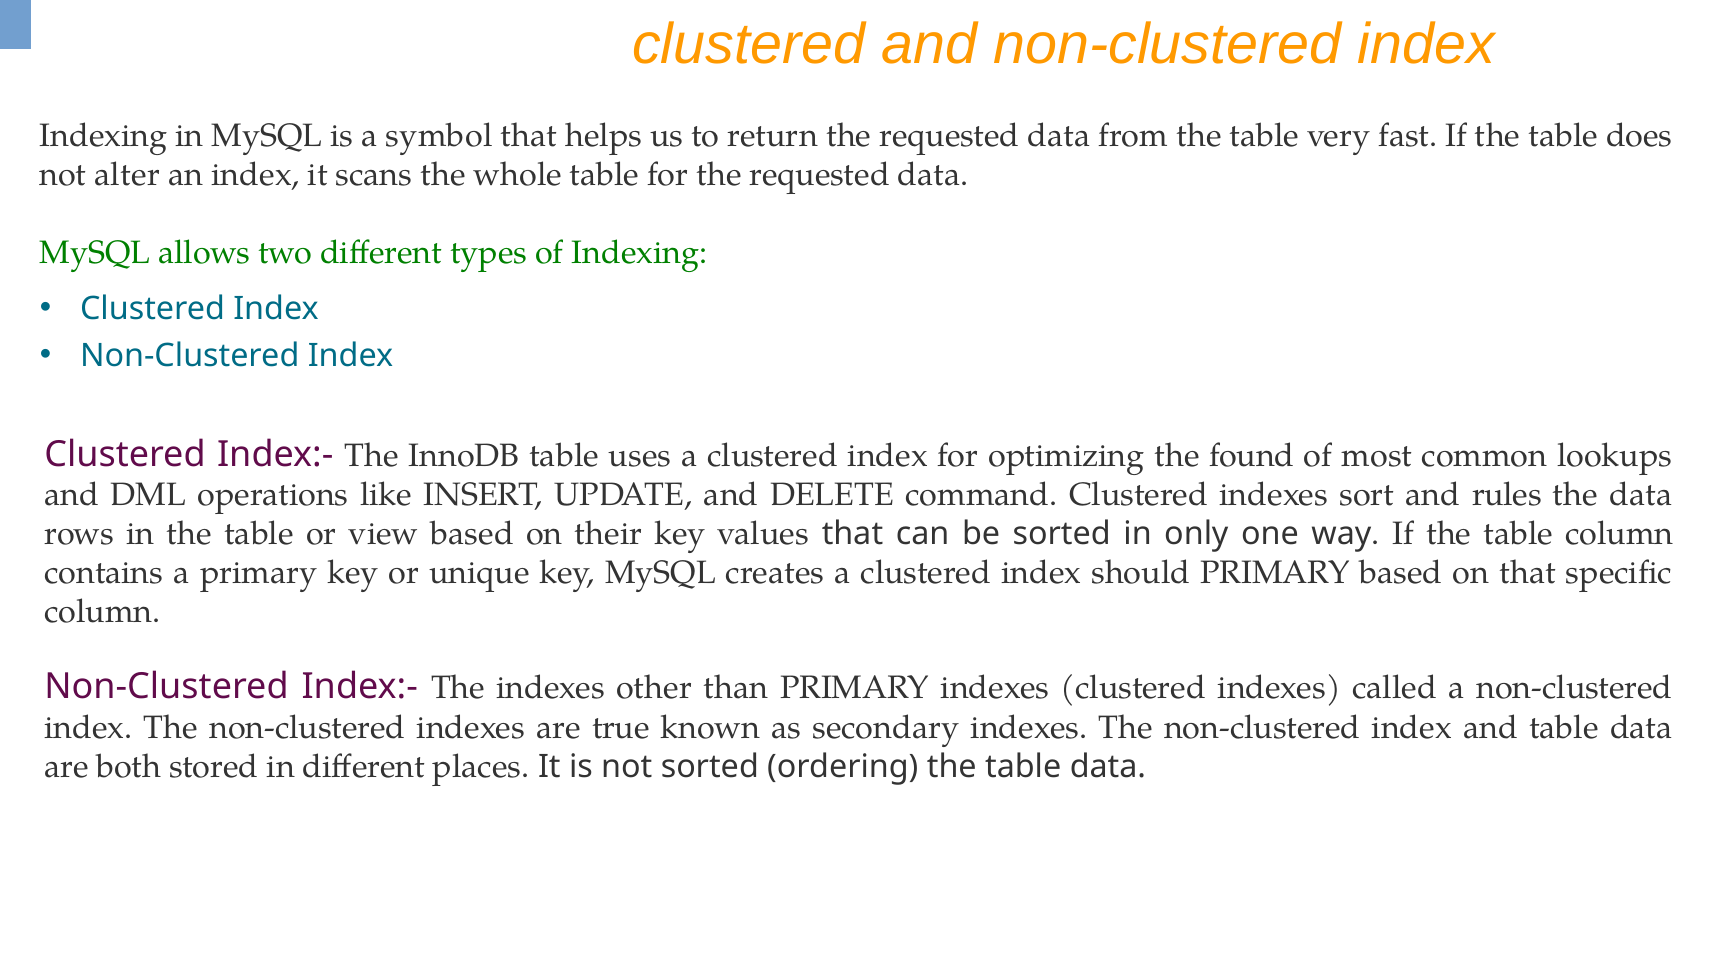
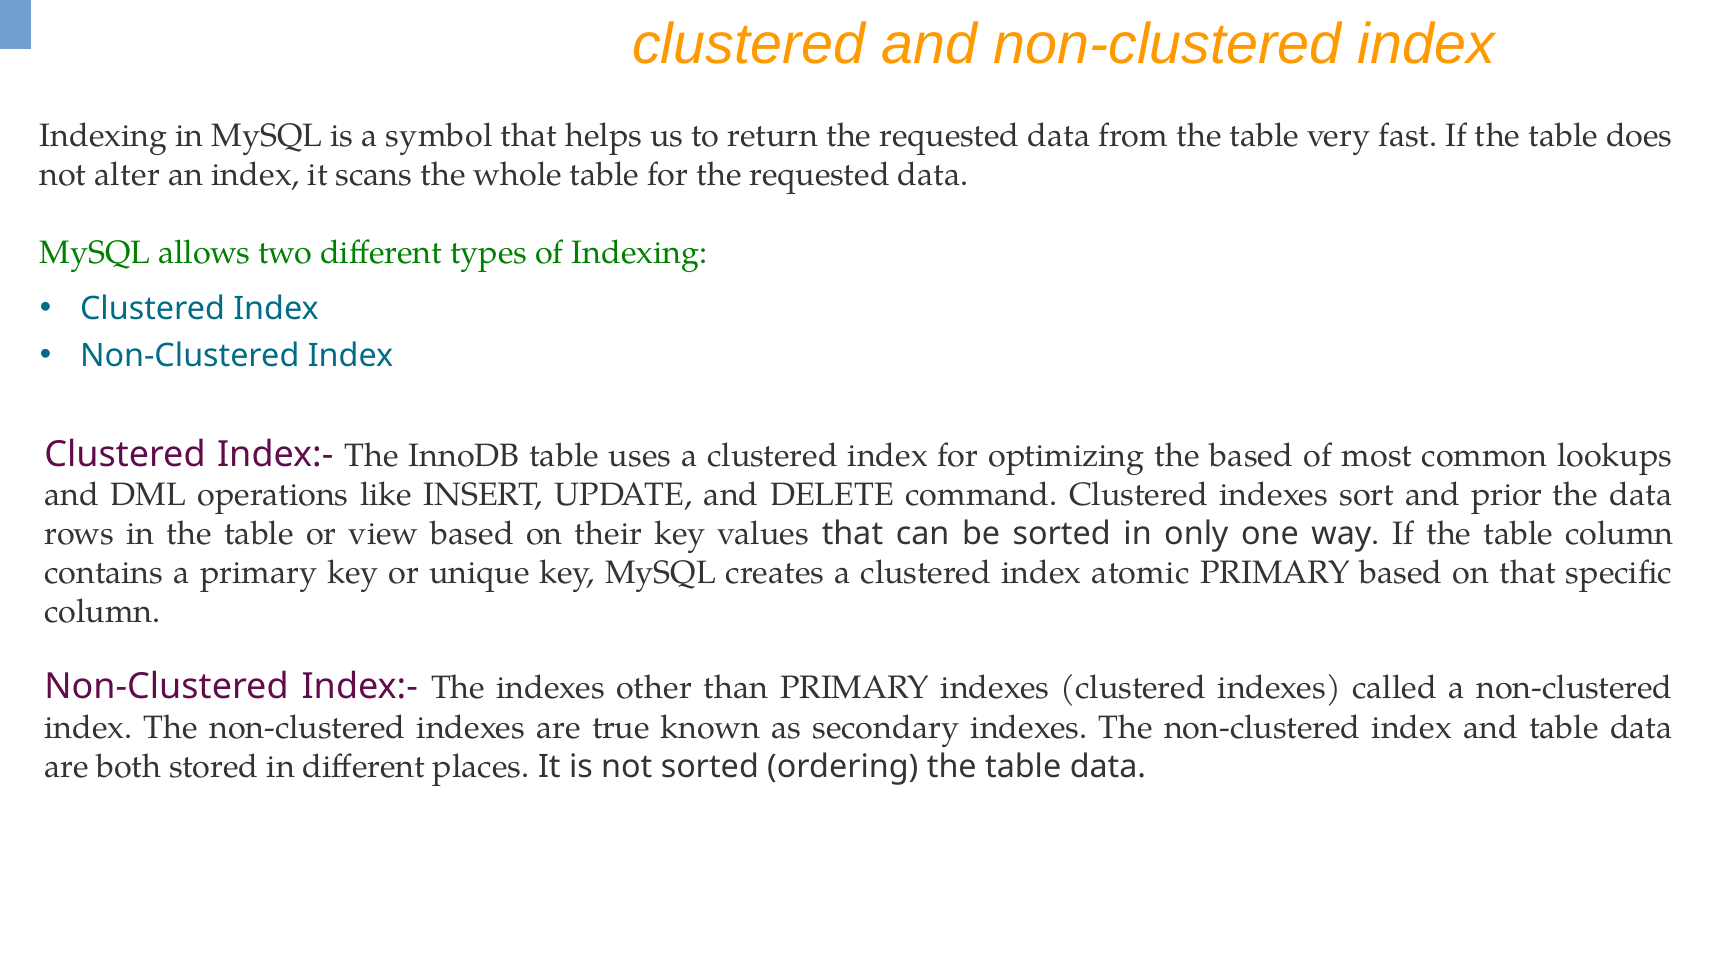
the found: found -> based
rules: rules -> prior
should: should -> atomic
